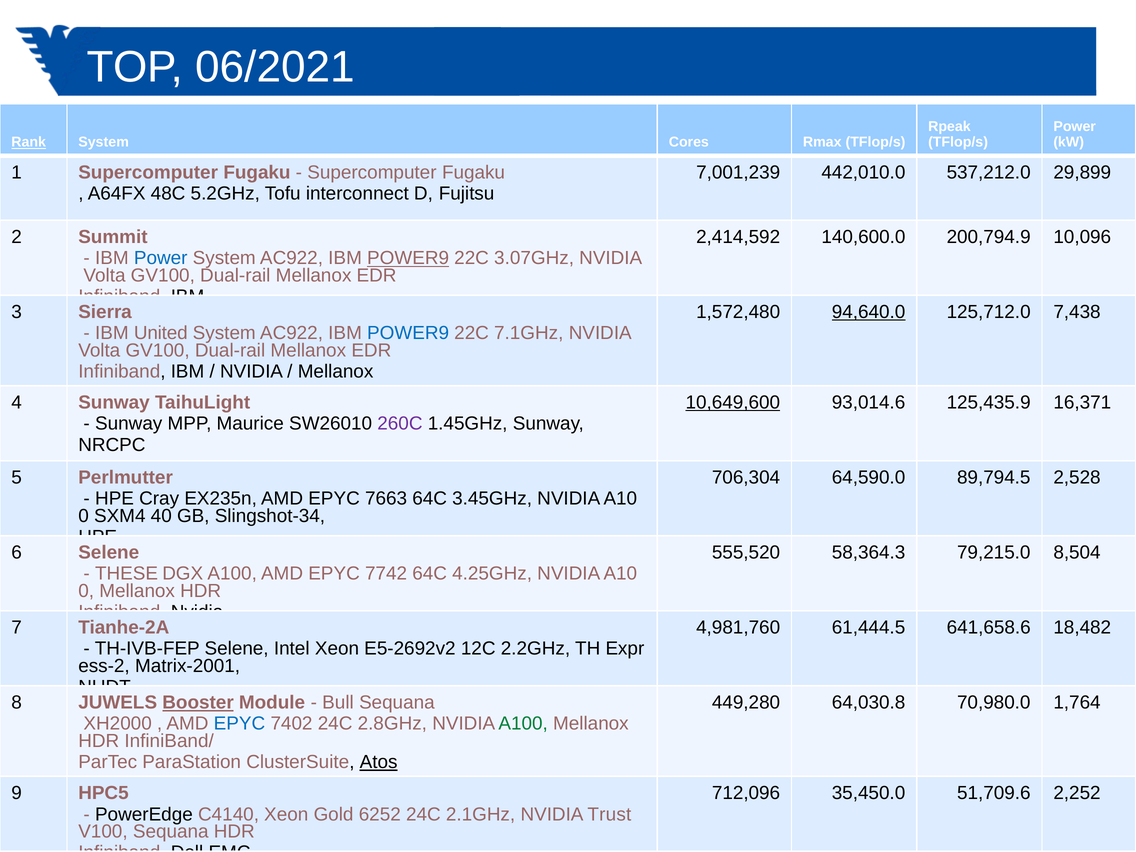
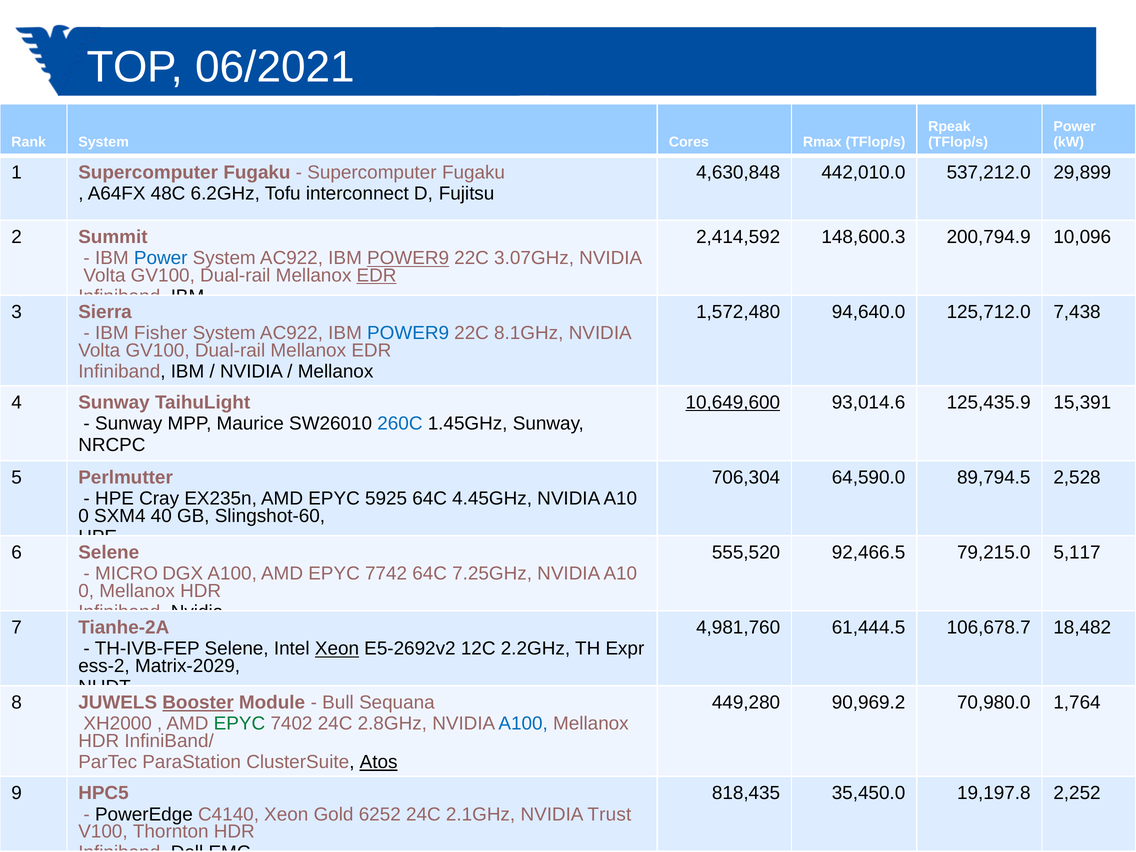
Rank underline: present -> none
7,001,239: 7,001,239 -> 4,630,848
5.2GHz: 5.2GHz -> 6.2GHz
140,600.0: 140,600.0 -> 148,600.3
EDR at (377, 275) underline: none -> present
94,640.0 underline: present -> none
United: United -> Fisher
7.1GHz: 7.1GHz -> 8.1GHz
16,371: 16,371 -> 15,391
260C colour: purple -> blue
7663: 7663 -> 5925
3.45GHz: 3.45GHz -> 4.45GHz
Slingshot-34: Slingshot-34 -> Slingshot-60
58,364.3: 58,364.3 -> 92,466.5
8,504: 8,504 -> 5,117
THESE: THESE -> MICRO
4.25GHz: 4.25GHz -> 7.25GHz
641,658.6: 641,658.6 -> 106,678.7
Xeon at (337, 649) underline: none -> present
Matrix-2001: Matrix-2001 -> Matrix-2029
64,030.8: 64,030.8 -> 90,969.2
EPYC at (239, 724) colour: blue -> green
A100 at (523, 724) colour: green -> blue
712,096: 712,096 -> 818,435
51,709.6: 51,709.6 -> 19,197.8
V100 Sequana: Sequana -> Thornton
